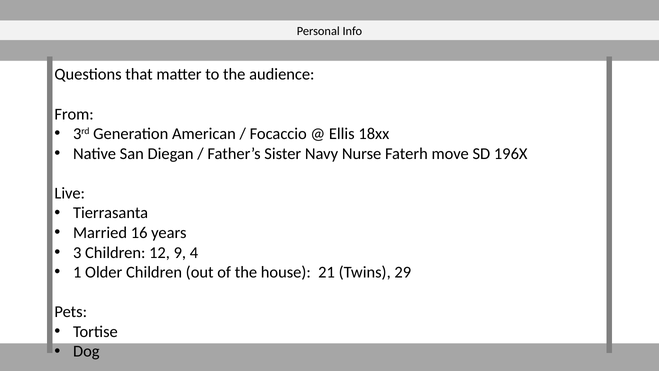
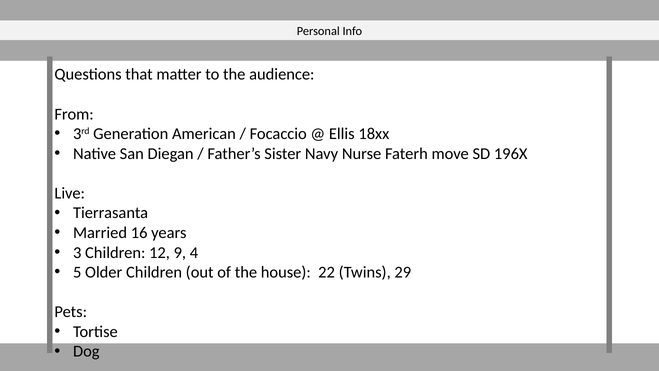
1: 1 -> 5
21: 21 -> 22
